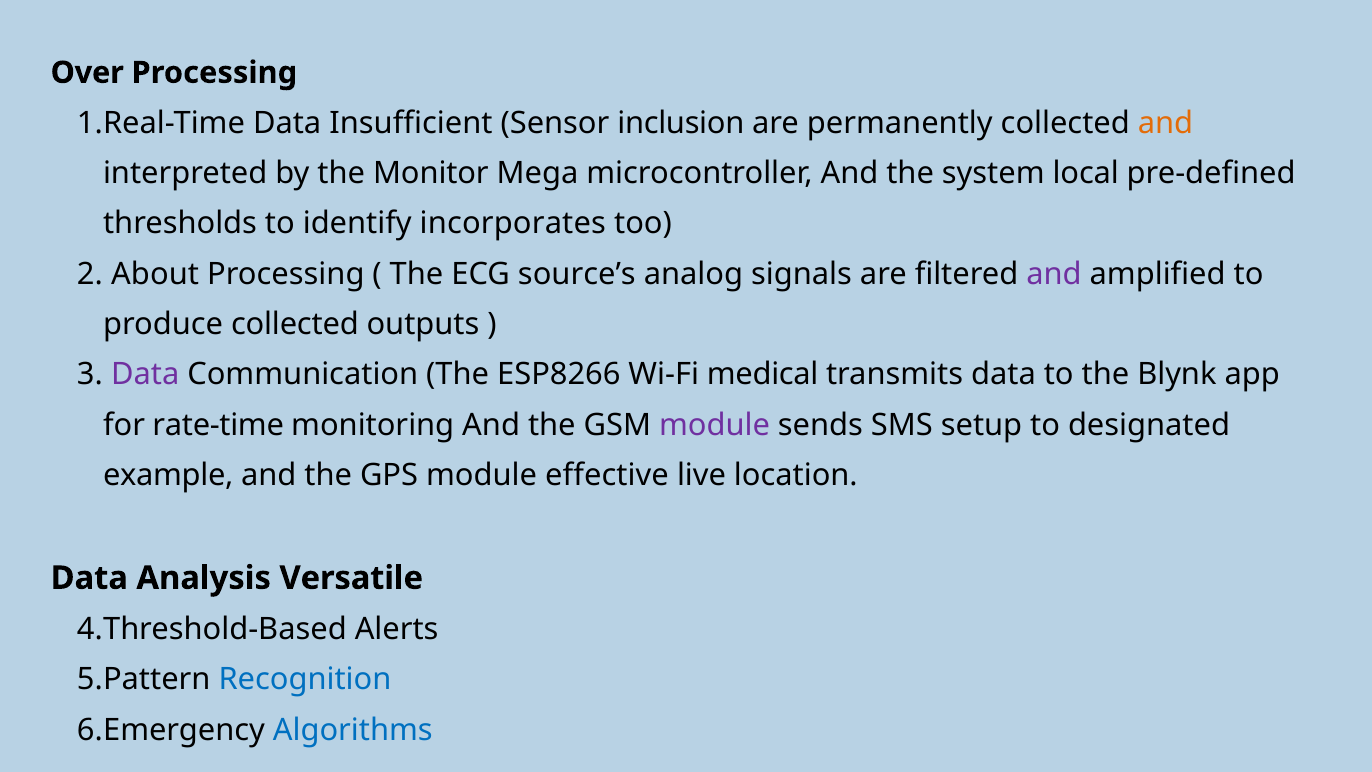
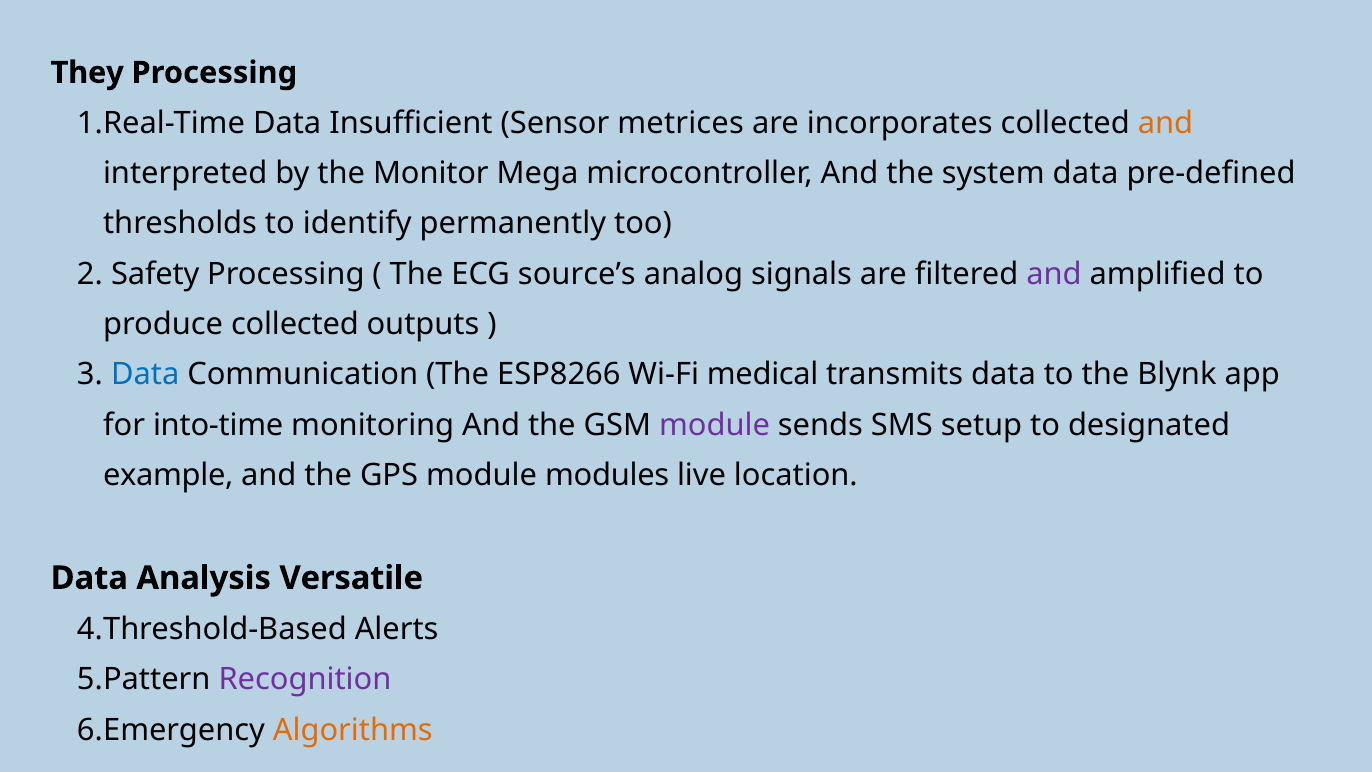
Over: Over -> They
inclusion: inclusion -> metrices
permanently: permanently -> incorporates
system local: local -> data
incorporates: incorporates -> permanently
About: About -> Safety
Data at (145, 375) colour: purple -> blue
rate-time: rate-time -> into-time
effective: effective -> modules
Recognition colour: blue -> purple
Algorithms colour: blue -> orange
